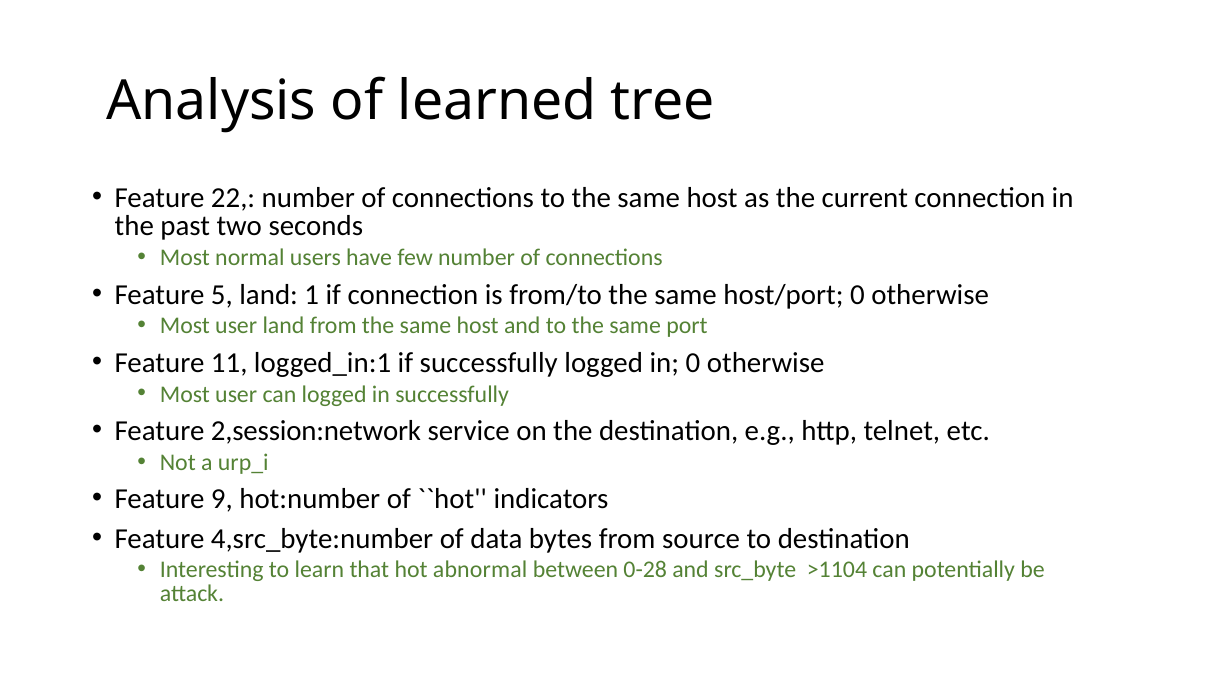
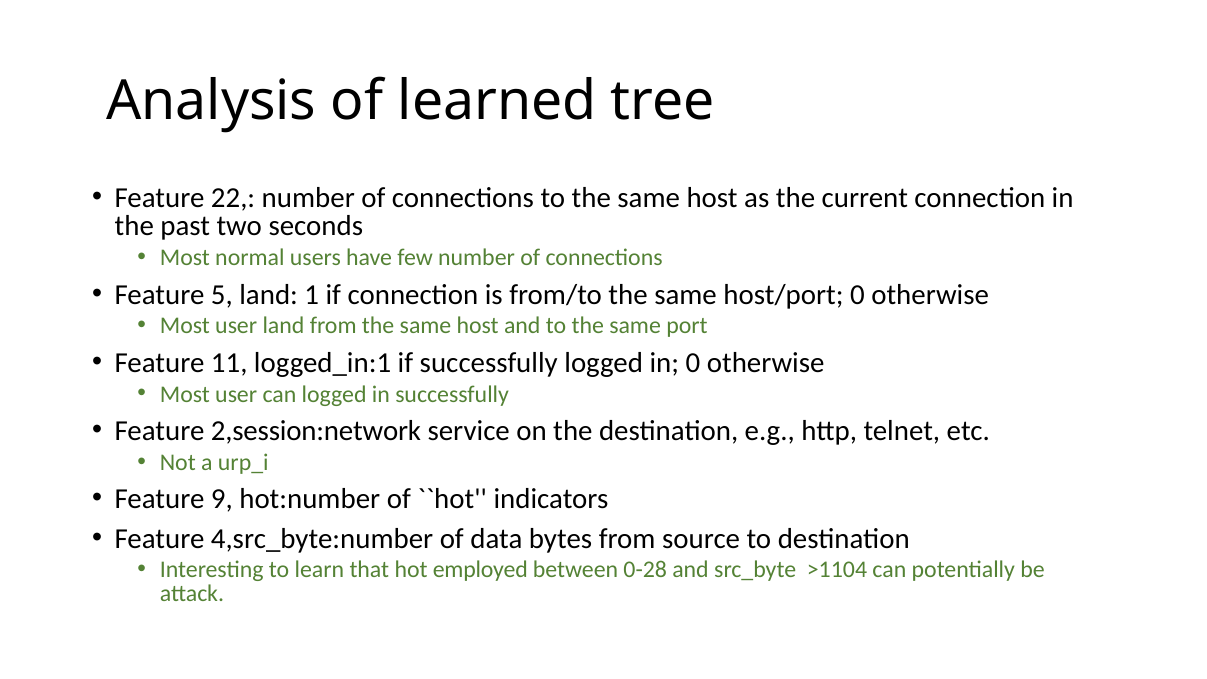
abnormal: abnormal -> employed
